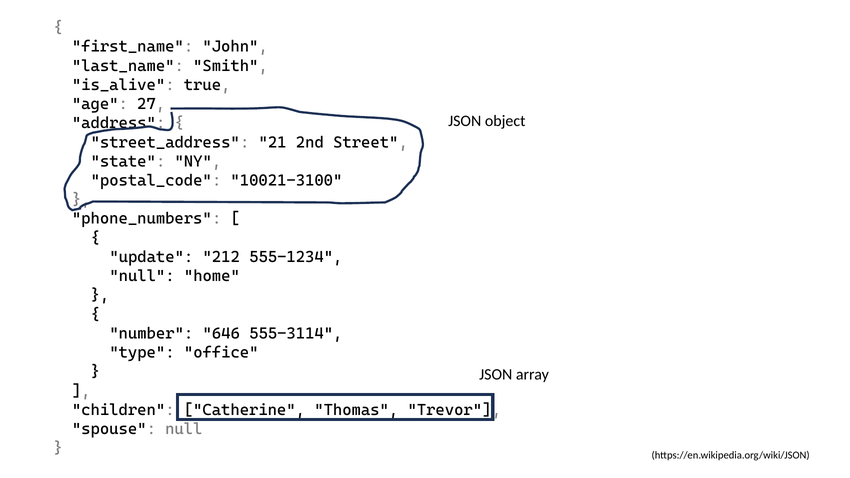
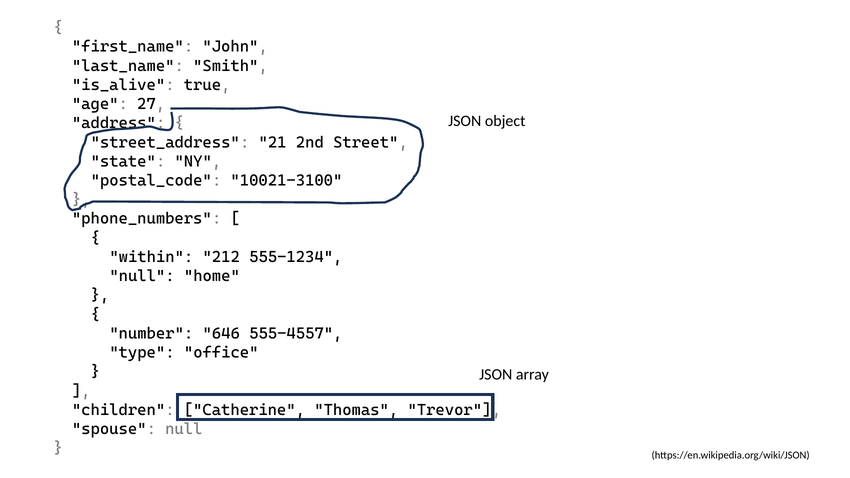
update: update -> within
555-3114: 555-3114 -> 555-4557
